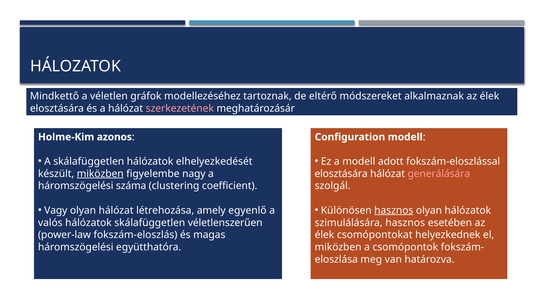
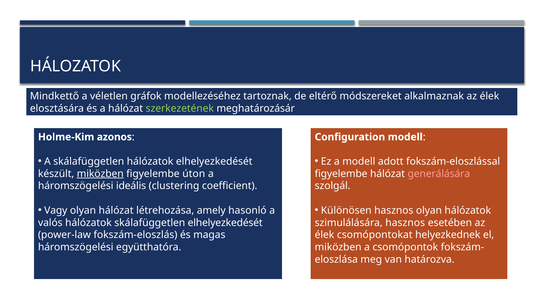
szerkezetének colour: pink -> light green
nagy: nagy -> úton
elosztására at (341, 174): elosztására -> figyelembe
száma: száma -> ideális
egyenlő: egyenlő -> hasonló
hasznos at (394, 210) underline: present -> none
skálafüggetlen véletlenszerűen: véletlenszerűen -> elhelyezkedését
